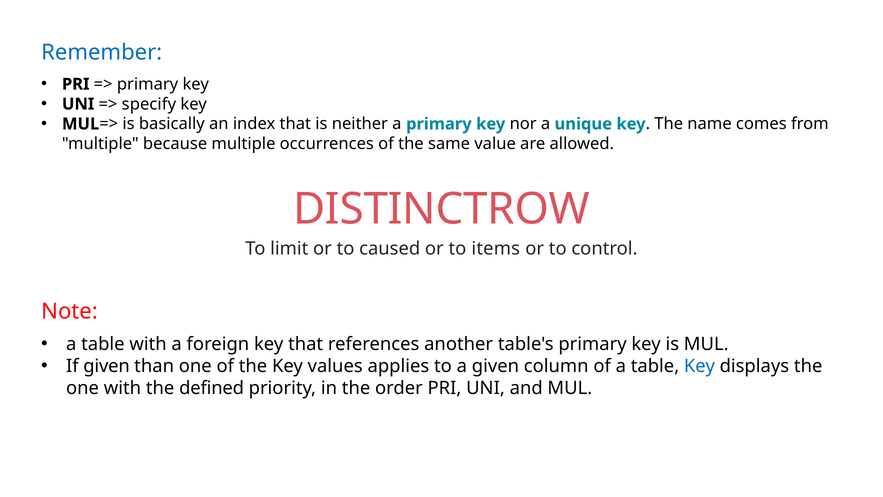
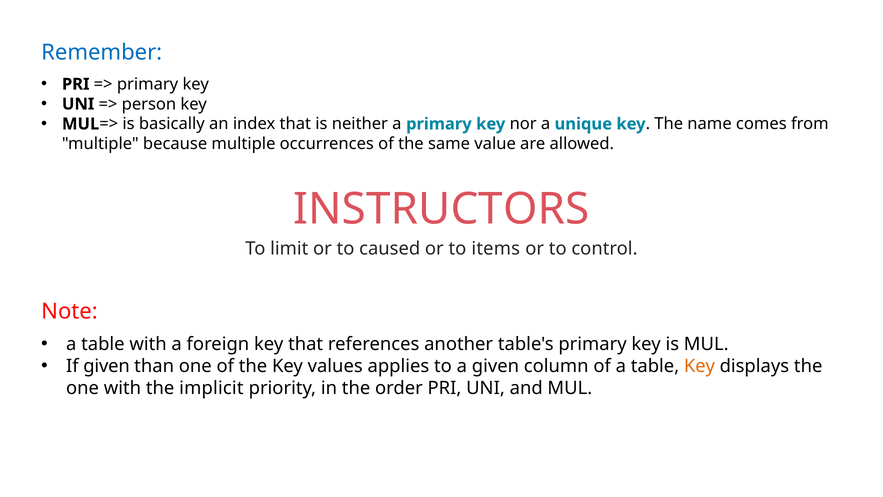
specify: specify -> person
DISTINCTROW: DISTINCTROW -> INSTRUCTORS
Key at (699, 366) colour: blue -> orange
defined: defined -> implicit
